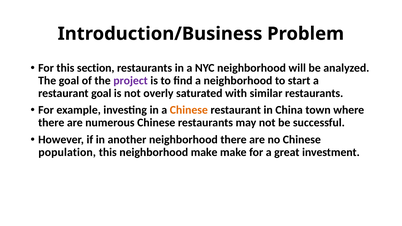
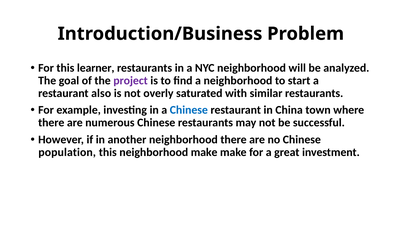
section: section -> learner
restaurant goal: goal -> also
Chinese at (189, 110) colour: orange -> blue
